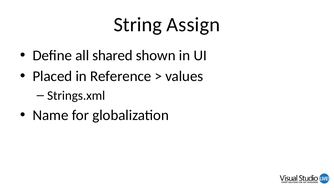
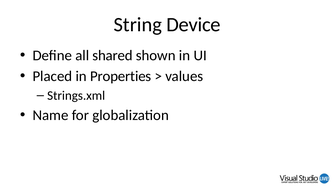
Assign: Assign -> Device
Reference: Reference -> Properties
